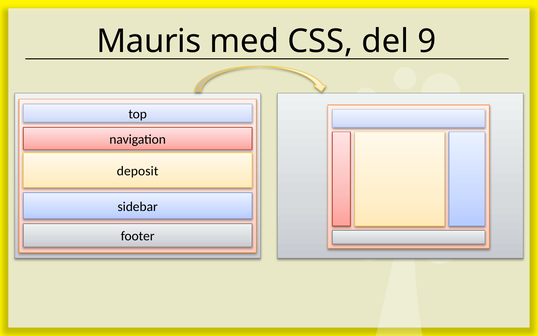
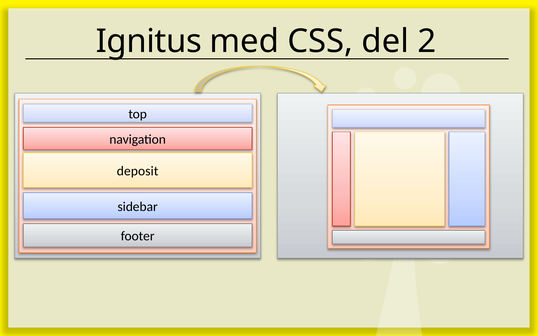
Mauris: Mauris -> Ignitus
9: 9 -> 2
